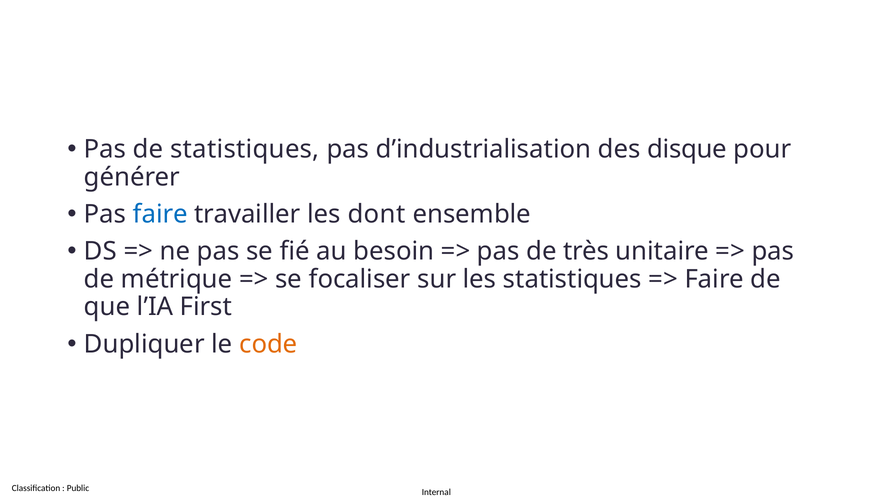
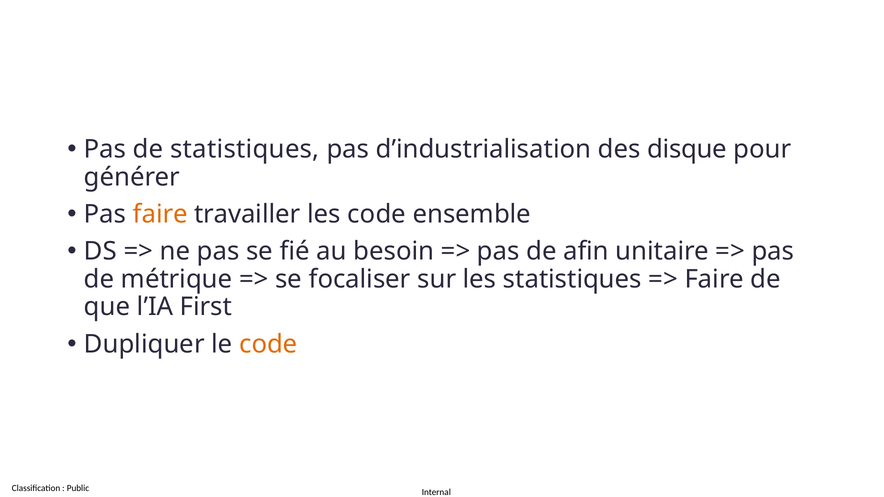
faire at (160, 214) colour: blue -> orange
les dont: dont -> code
très: très -> afin
